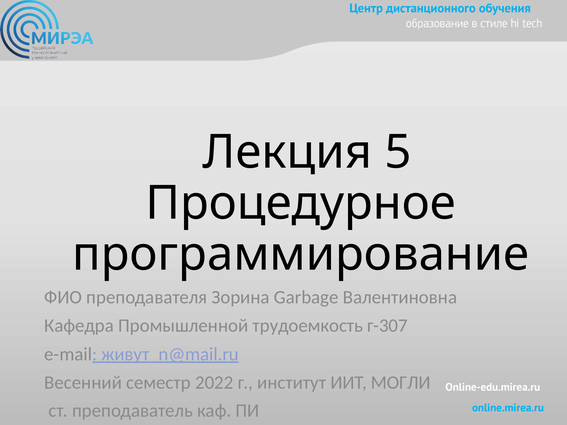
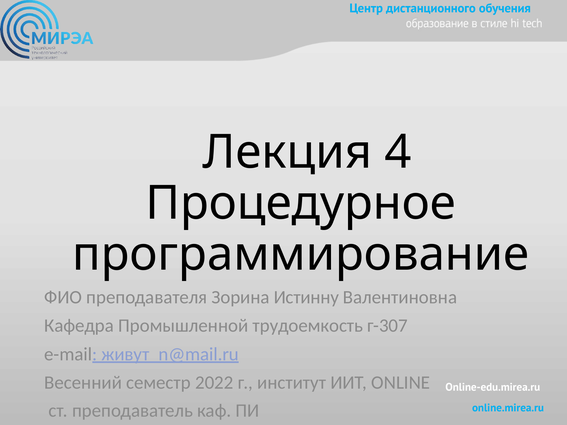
5: 5 -> 4
Garbage: Garbage -> Истинну
МОГЛИ: МОГЛИ -> ONLINE
